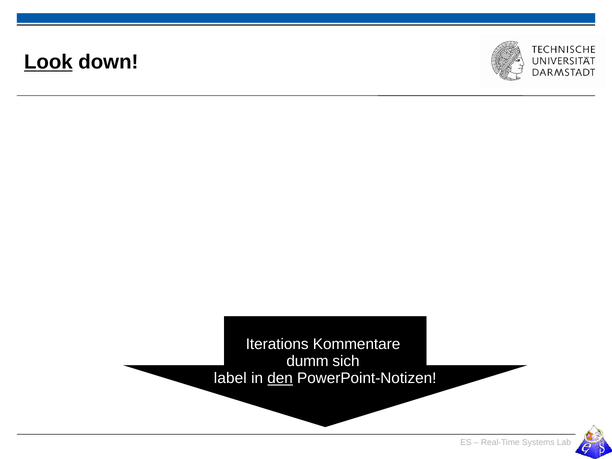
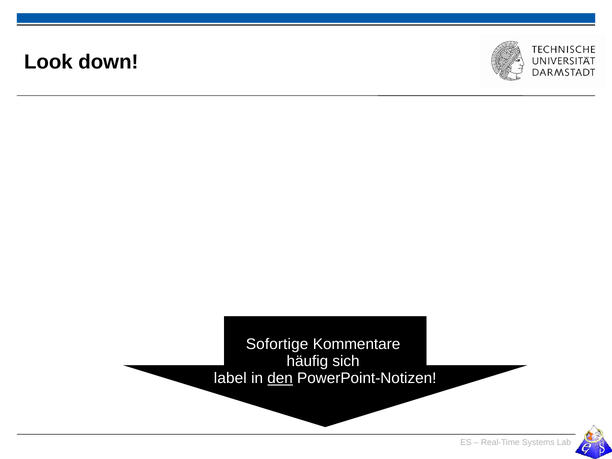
Look underline: present -> none
Iterations: Iterations -> Sofortige
dumm: dumm -> häufig
